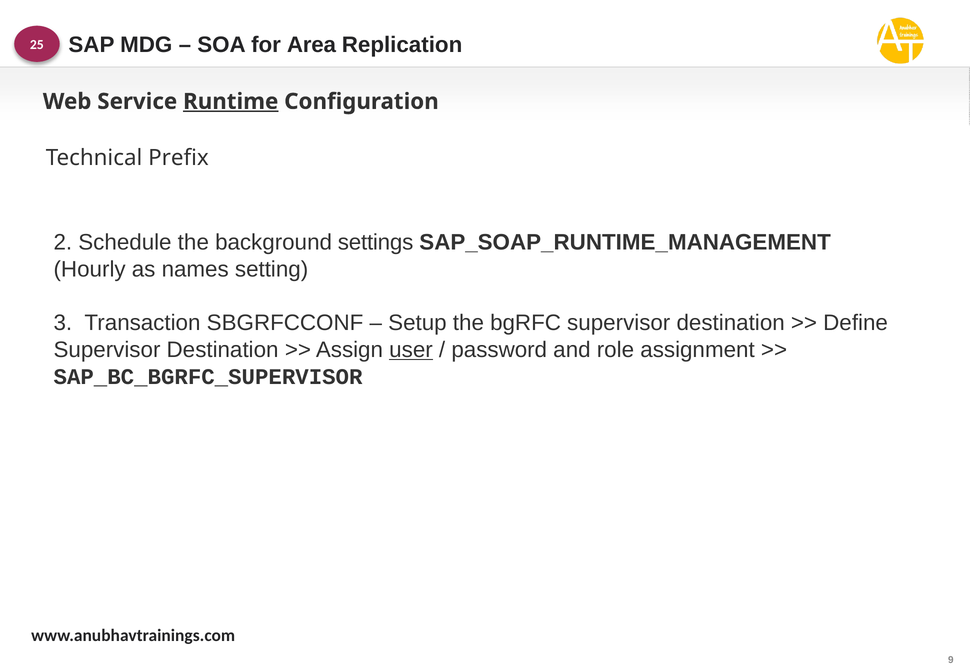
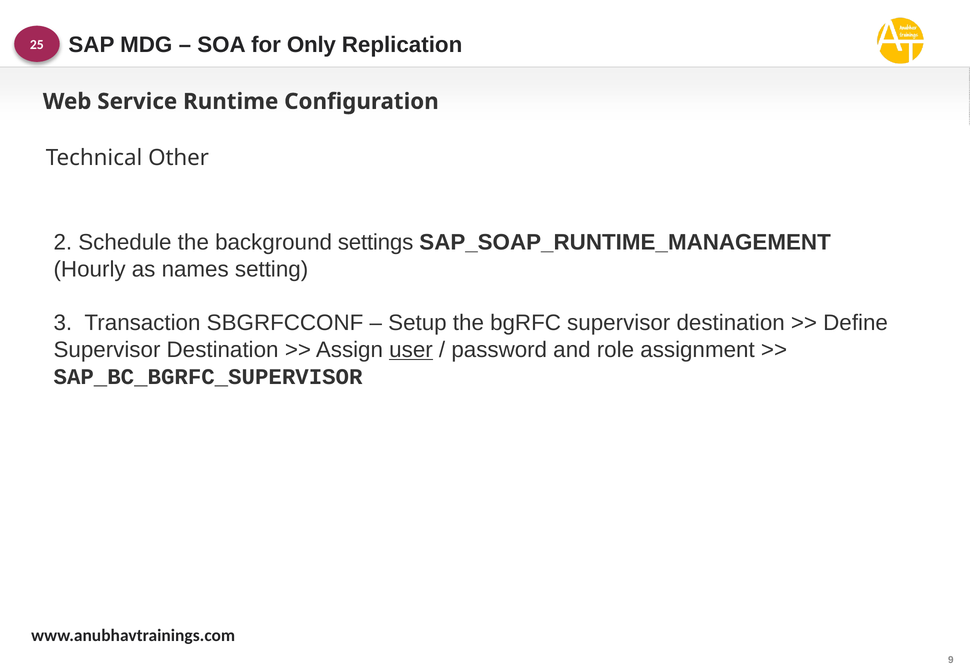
Area: Area -> Only
Runtime underline: present -> none
Prefix: Prefix -> Other
